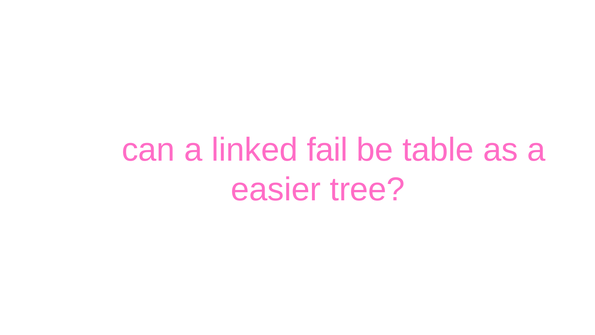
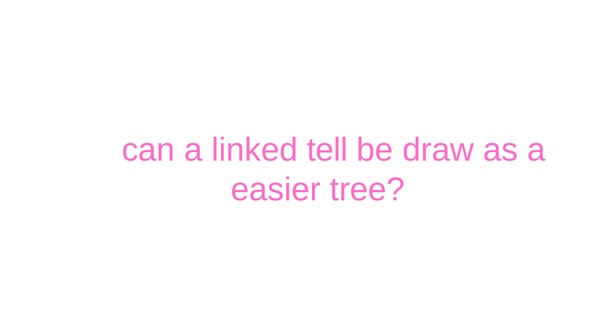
fail: fail -> tell
table: table -> draw
